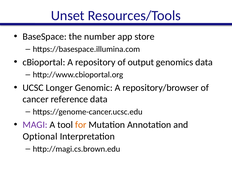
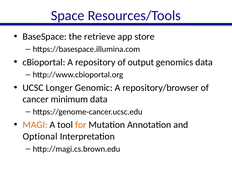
Unset: Unset -> Space
number: number -> retrieve
reference: reference -> minimum
MAGI colour: purple -> orange
